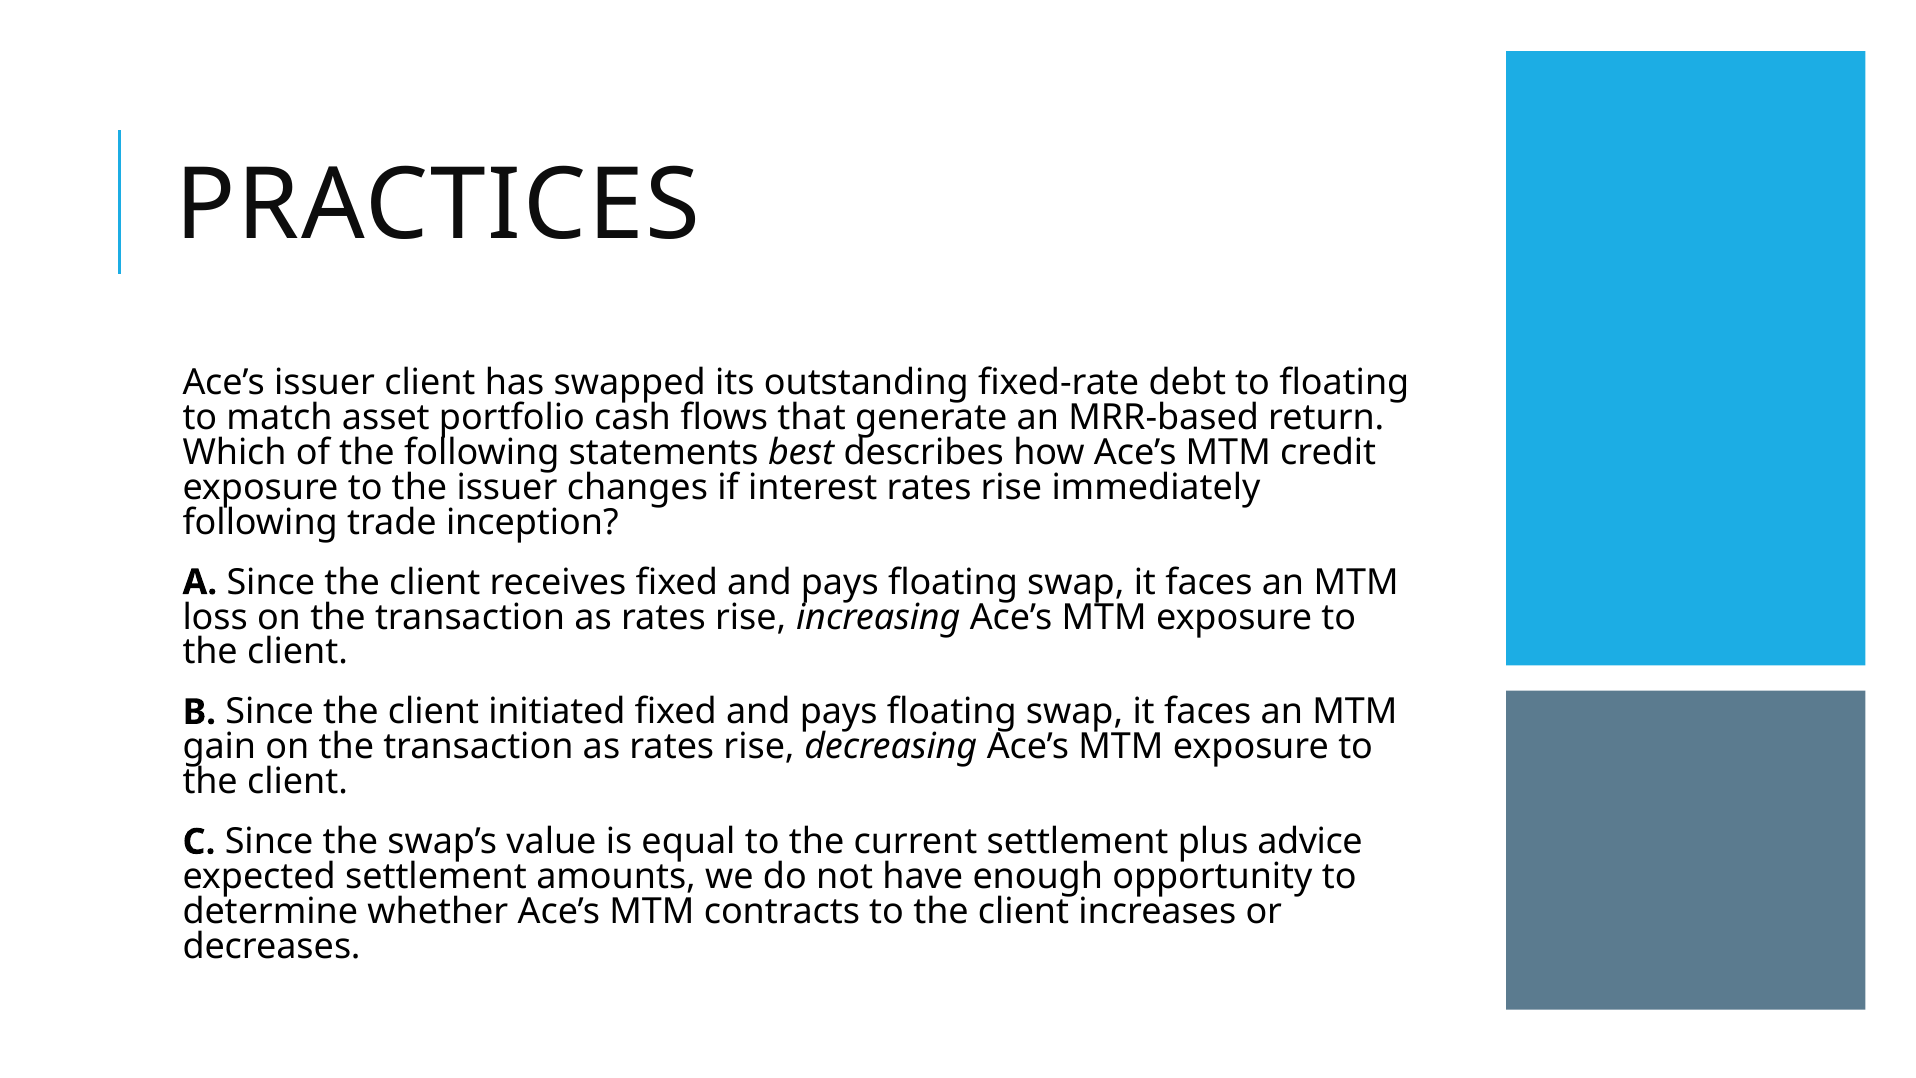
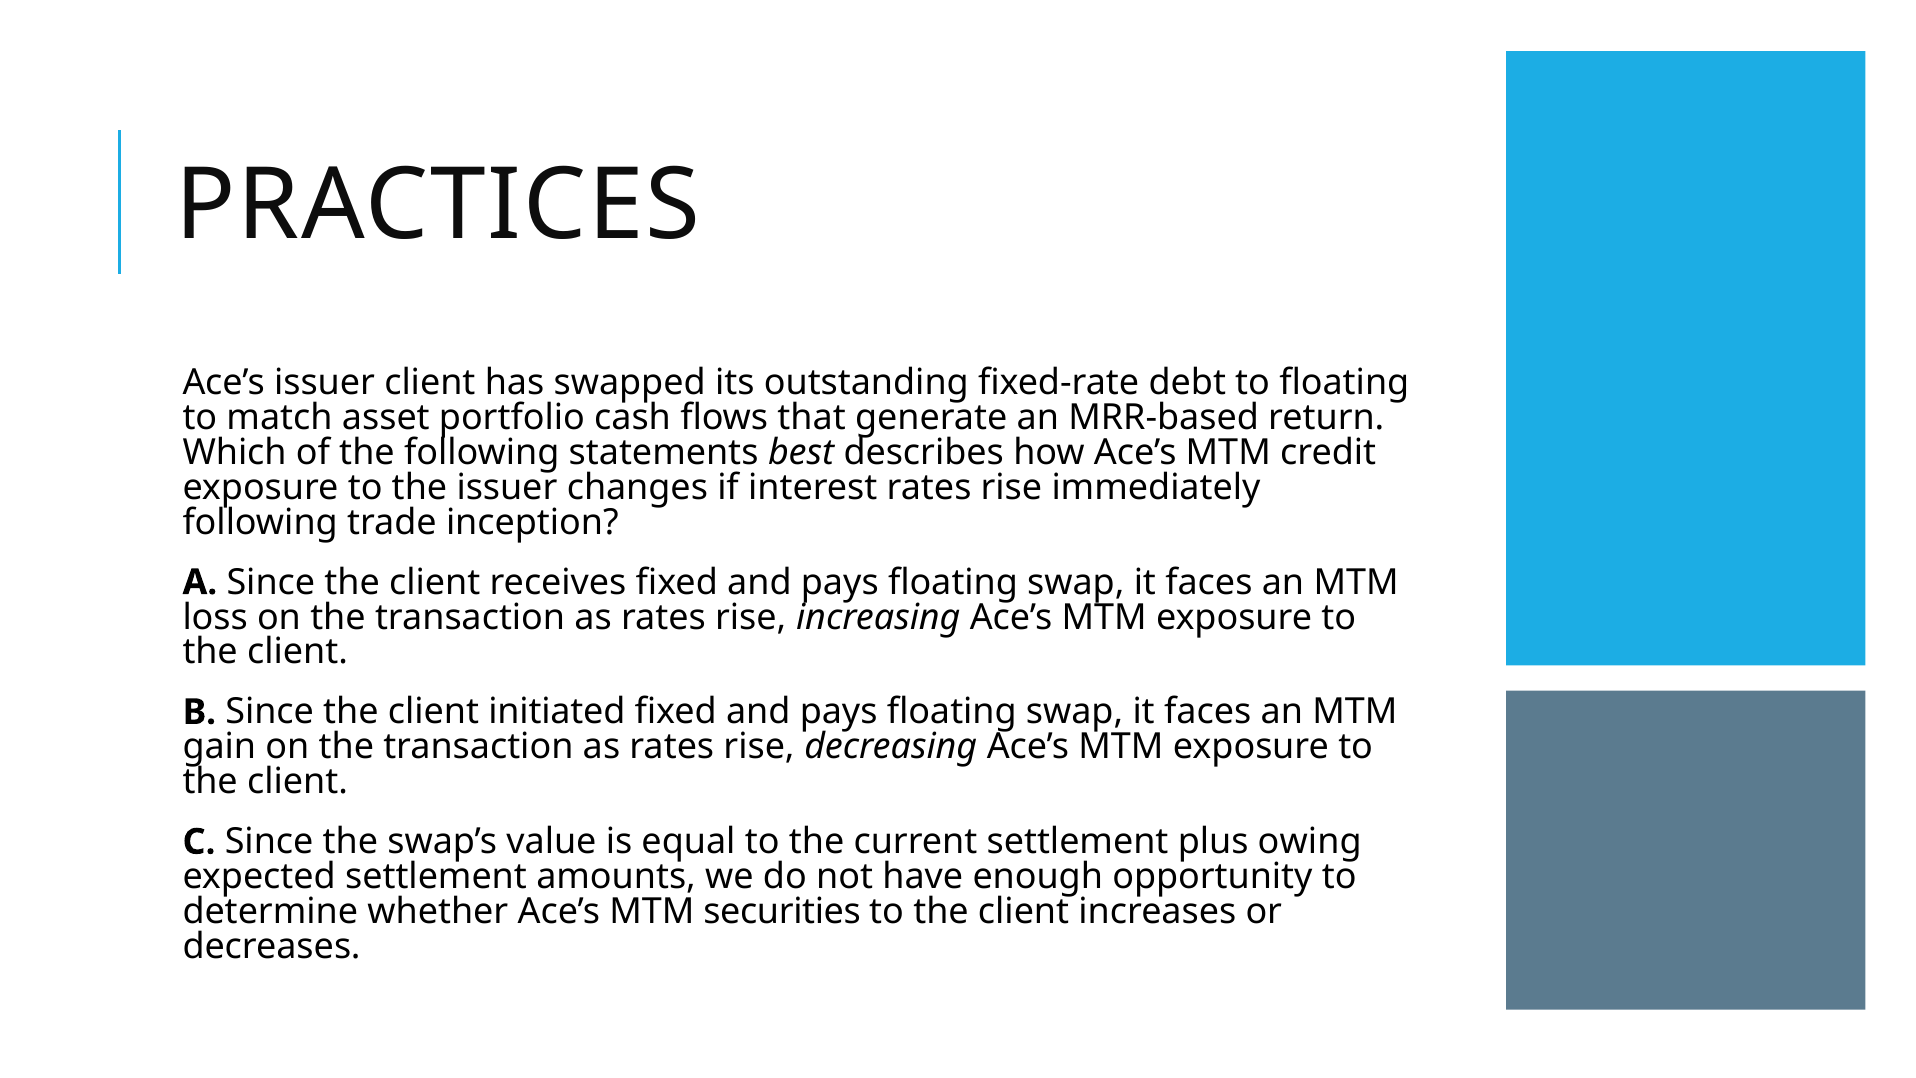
advice: advice -> owing
contracts: contracts -> securities
